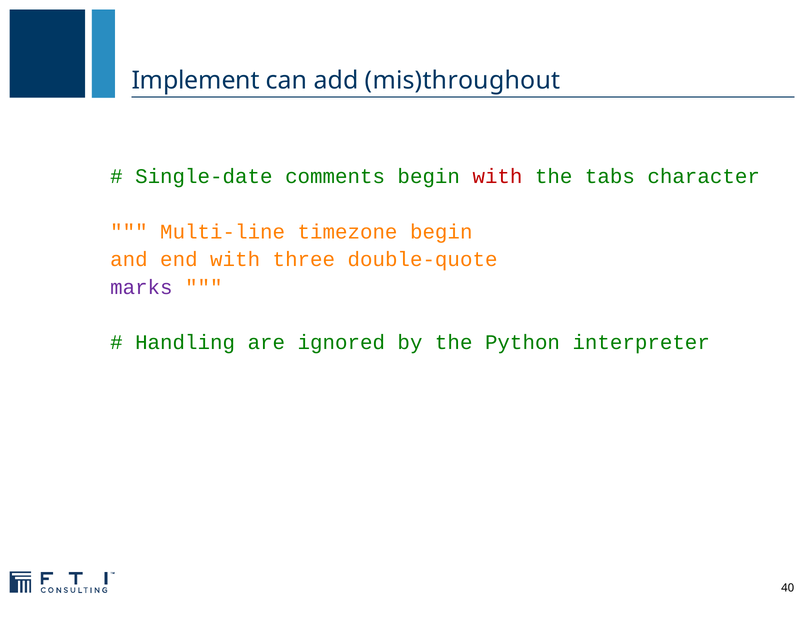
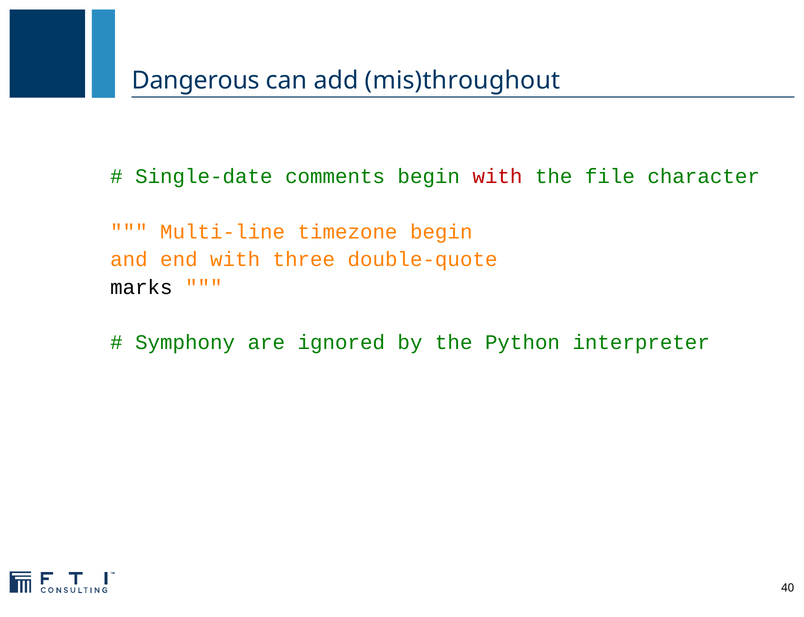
Implement: Implement -> Dangerous
tabs: tabs -> file
marks colour: purple -> black
Handling: Handling -> Symphony
